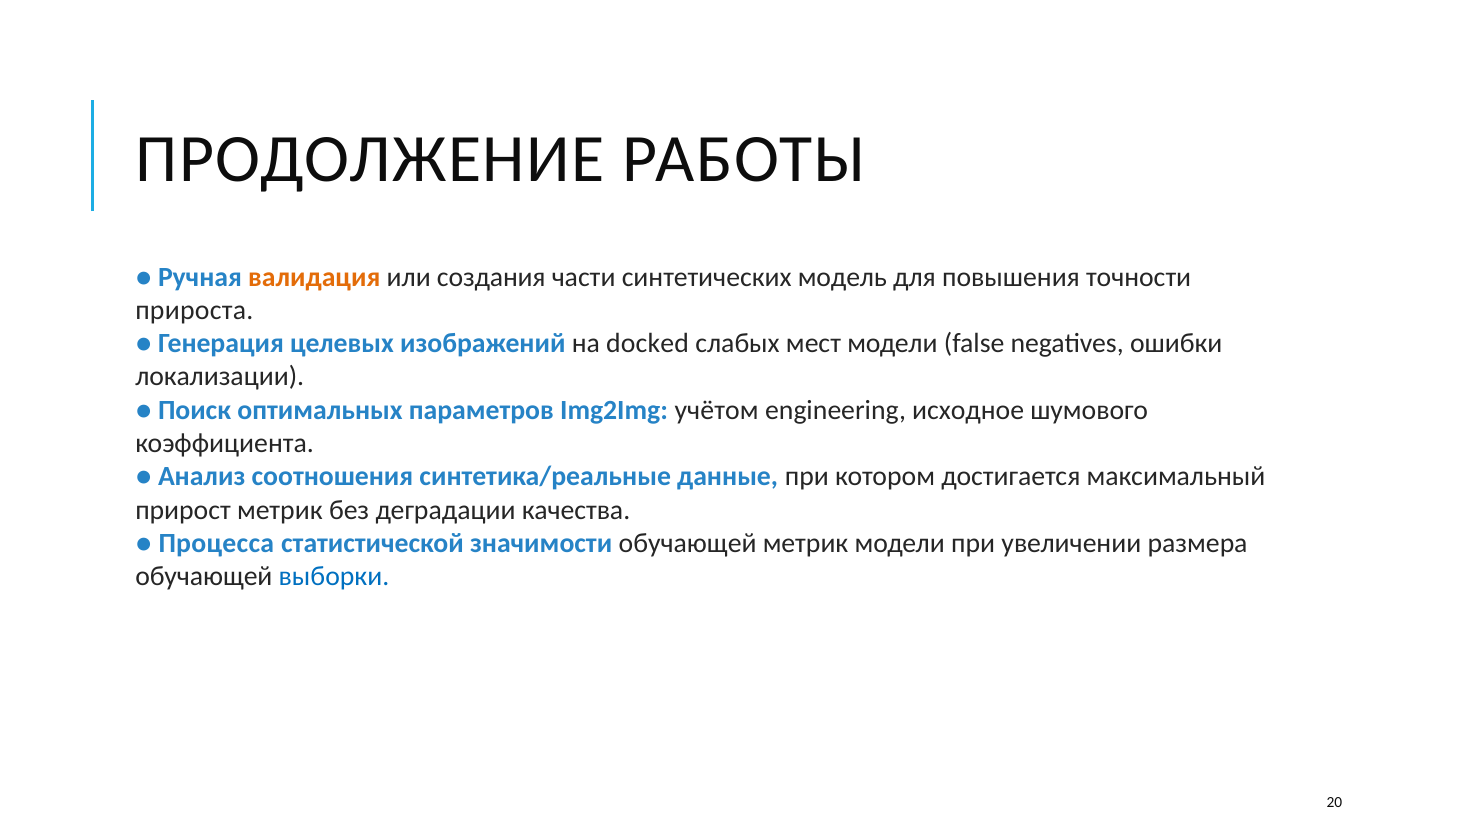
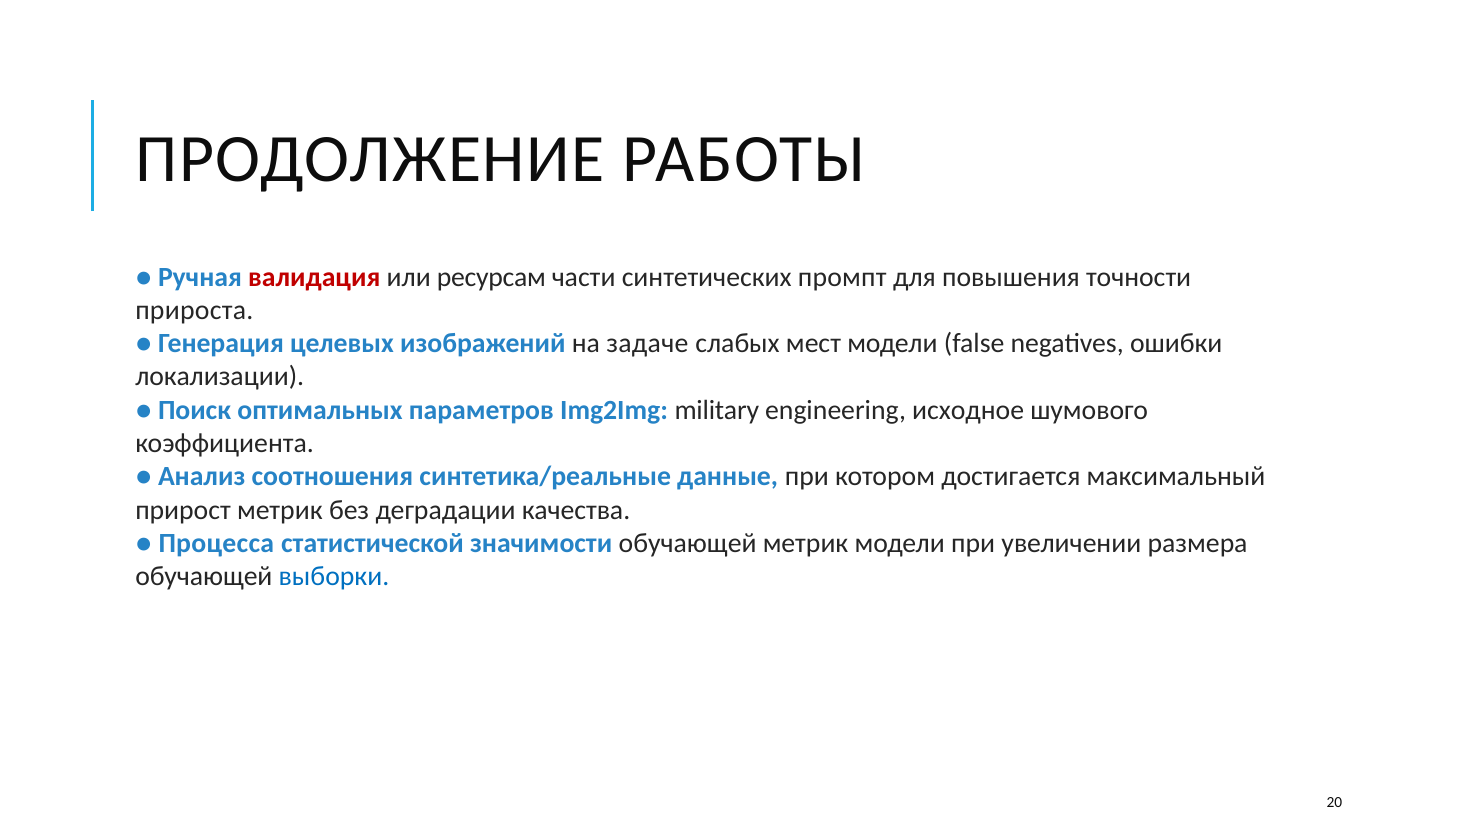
валидация colour: orange -> red
создания: создания -> ресурсам
модель: модель -> промпт
docked: docked -> задаче
учётом: учётом -> military
